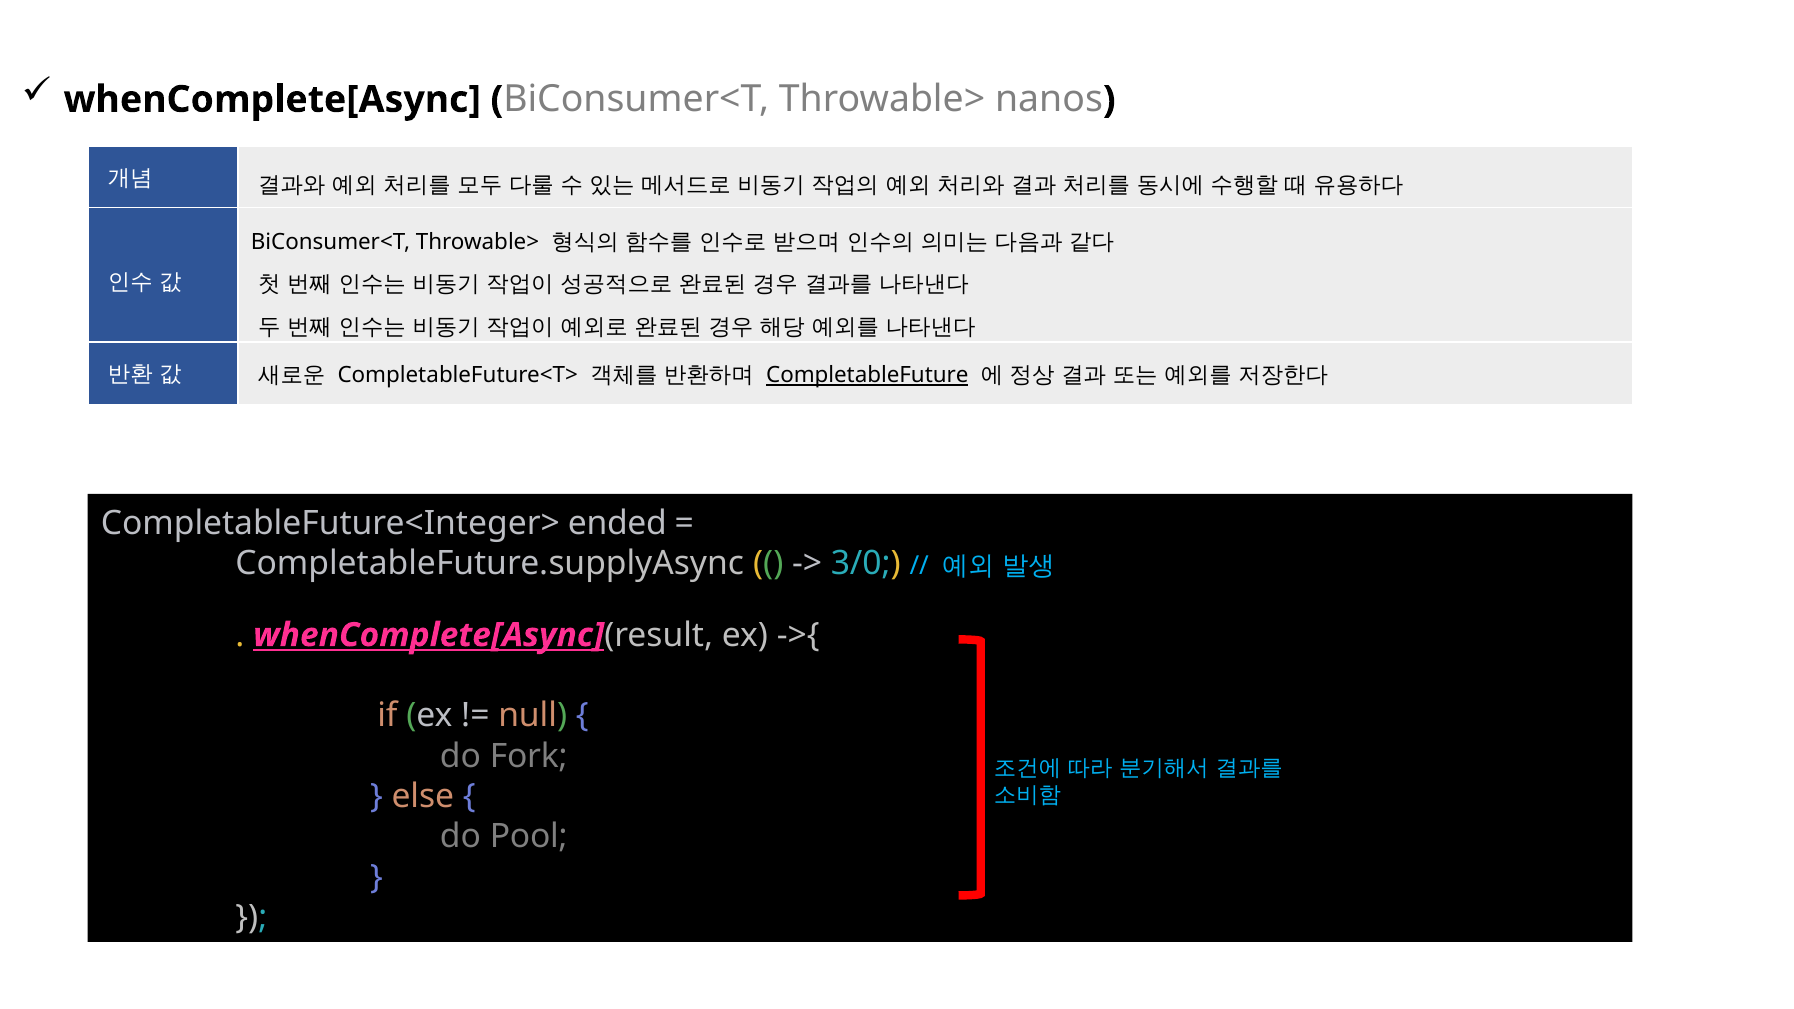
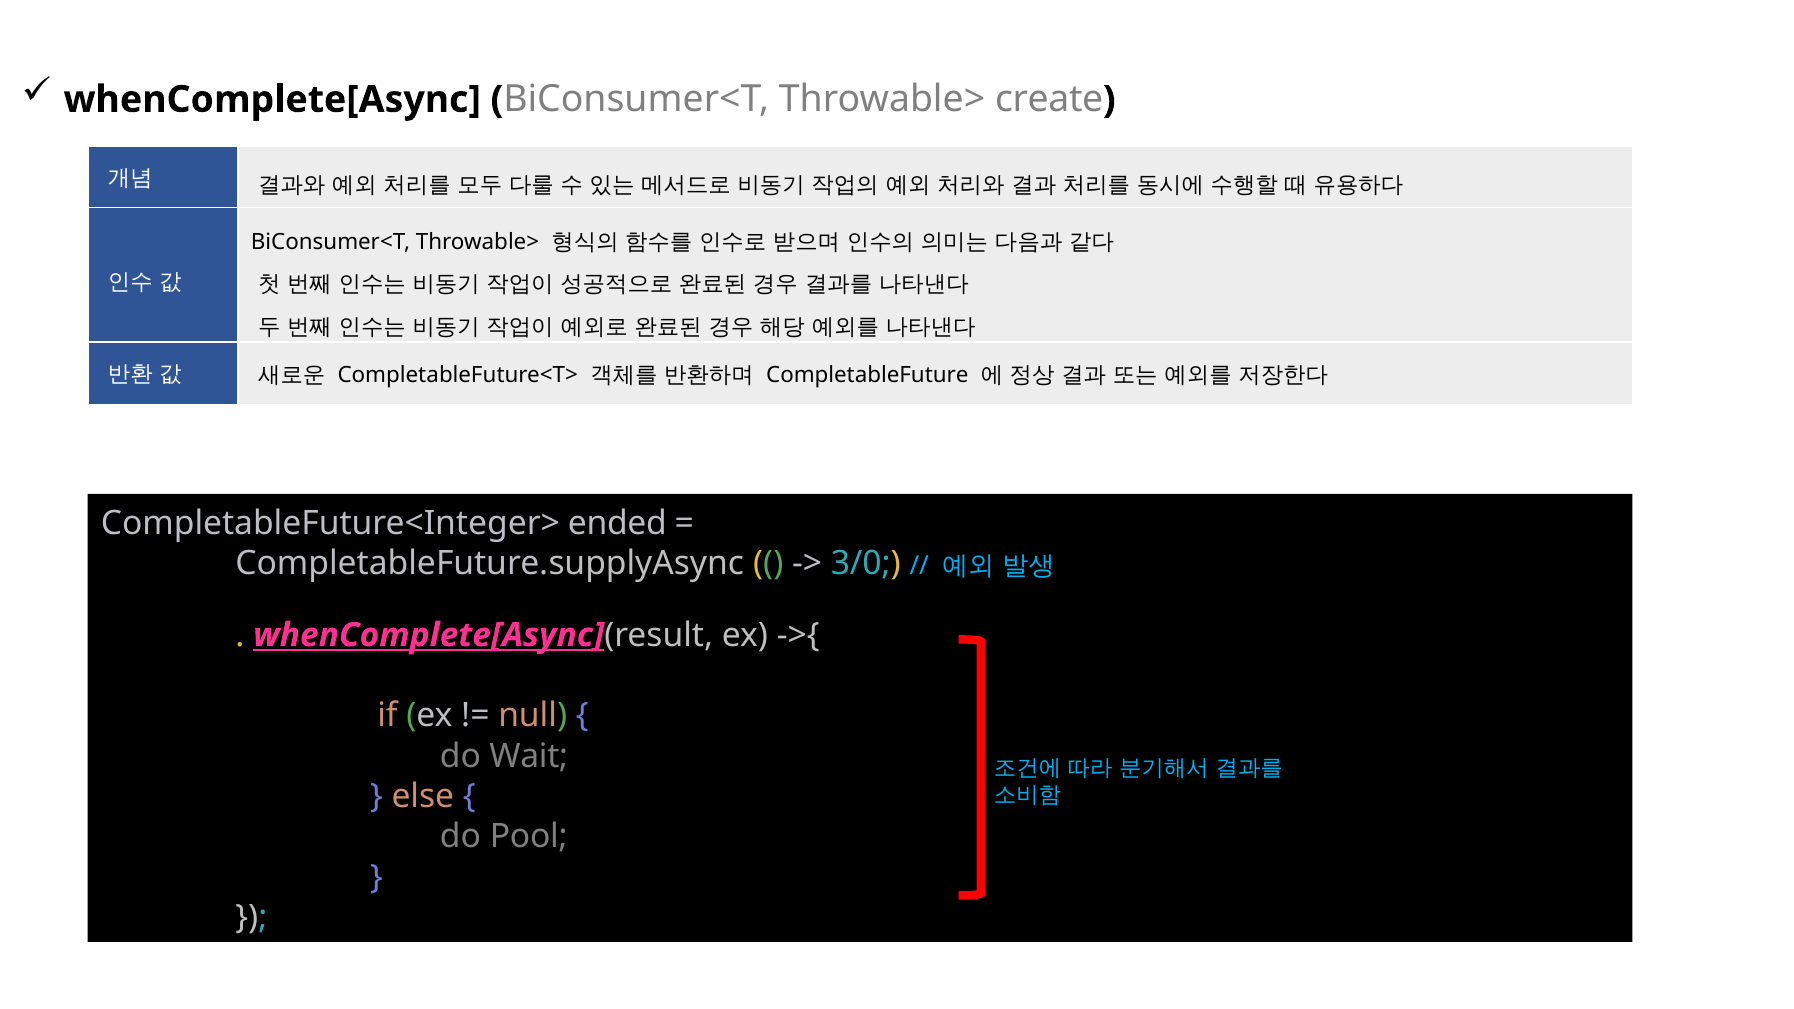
nanos: nanos -> create
CompletableFuture underline: present -> none
Fork: Fork -> Wait
